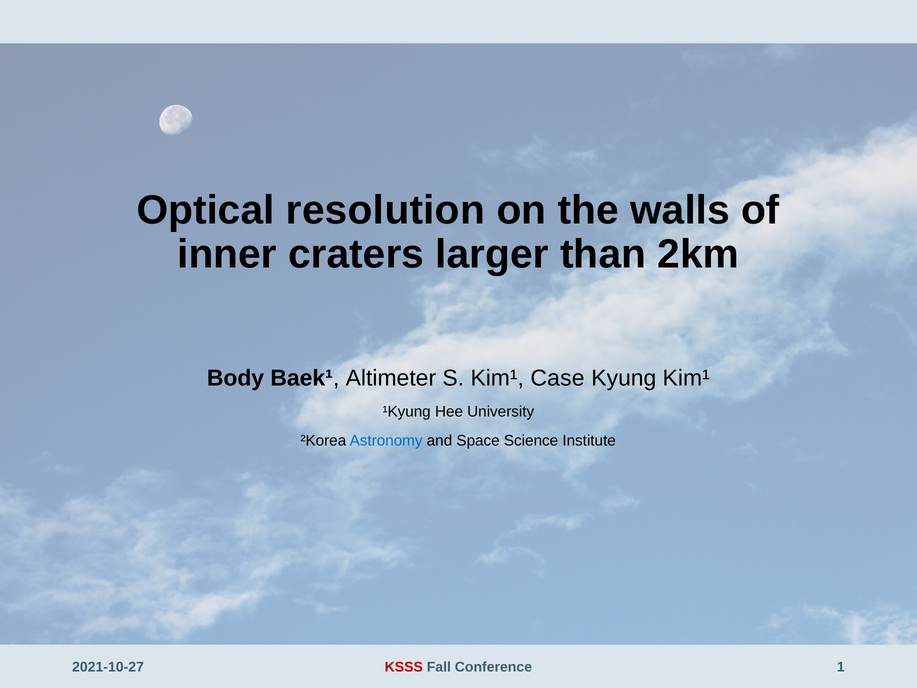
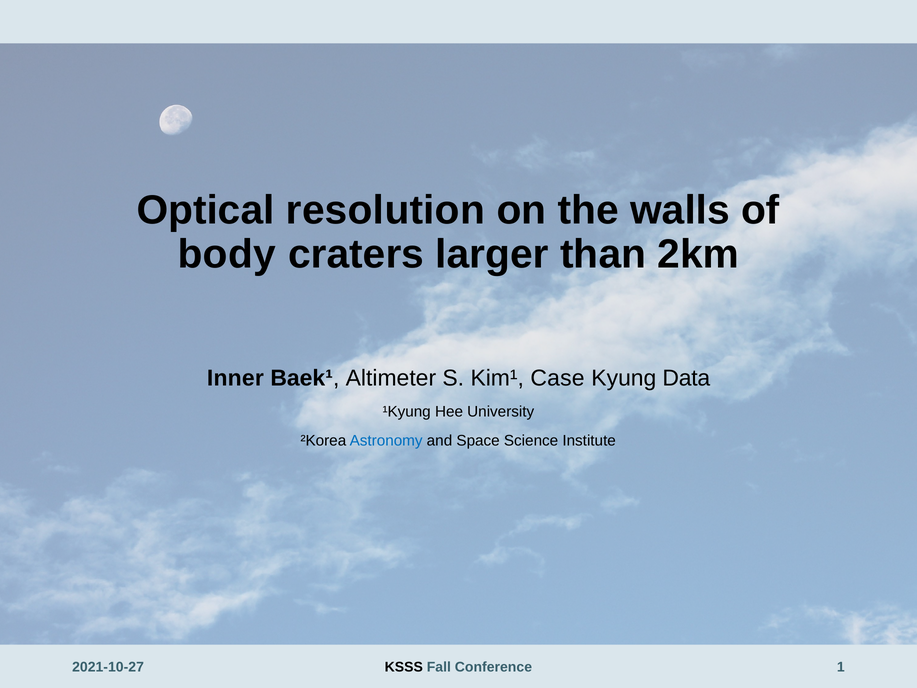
inner: inner -> body
Body: Body -> Inner
Kyung Kim¹: Kim¹ -> Data
KSSS colour: red -> black
